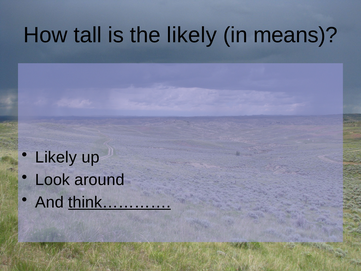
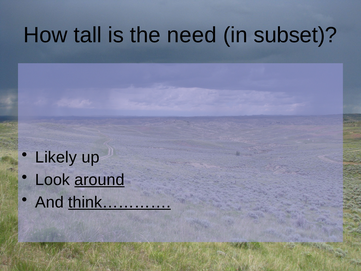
the likely: likely -> need
means: means -> subset
around underline: none -> present
